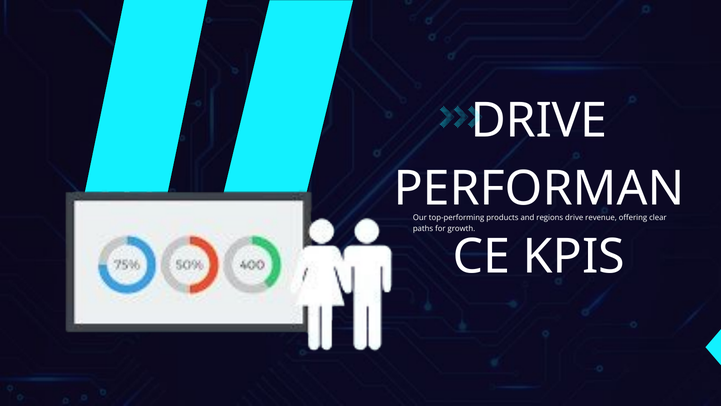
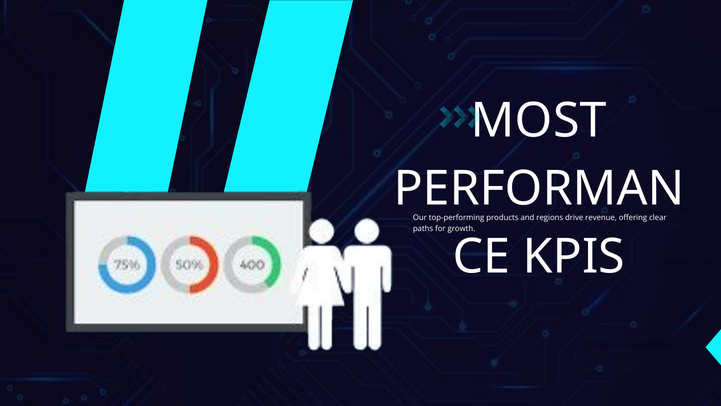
DRIVE at (539, 121): DRIVE -> MOST
